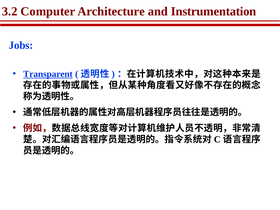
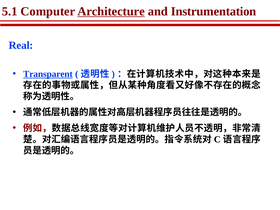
3.2: 3.2 -> 5.1
Architecture underline: none -> present
Jobs: Jobs -> Real
